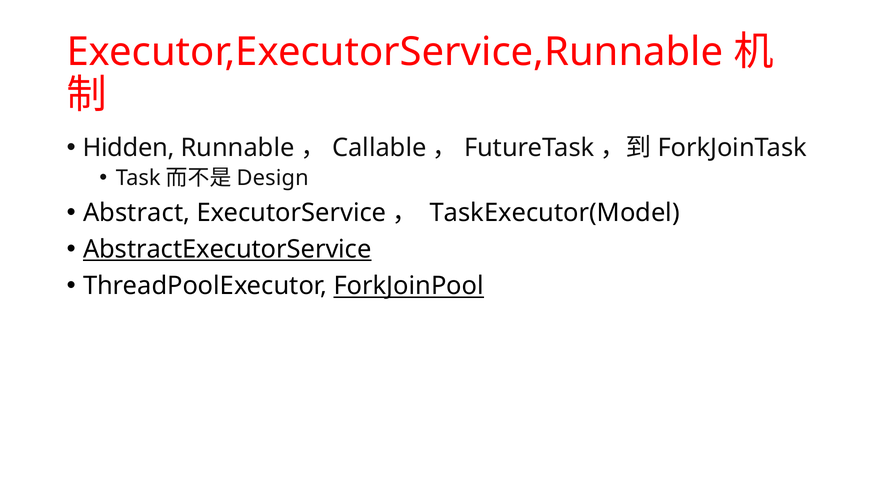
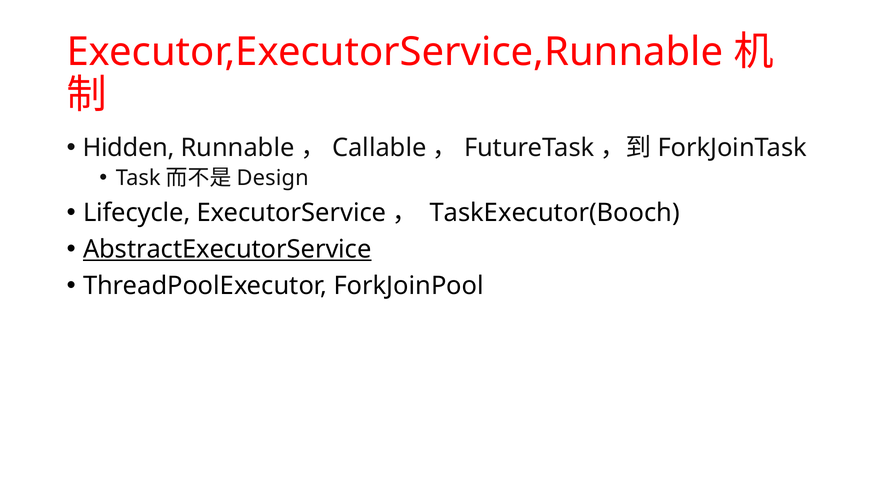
Abstract: Abstract -> Lifecycle
TaskExecutor(Model: TaskExecutor(Model -> TaskExecutor(Booch
ForkJoinPool underline: present -> none
